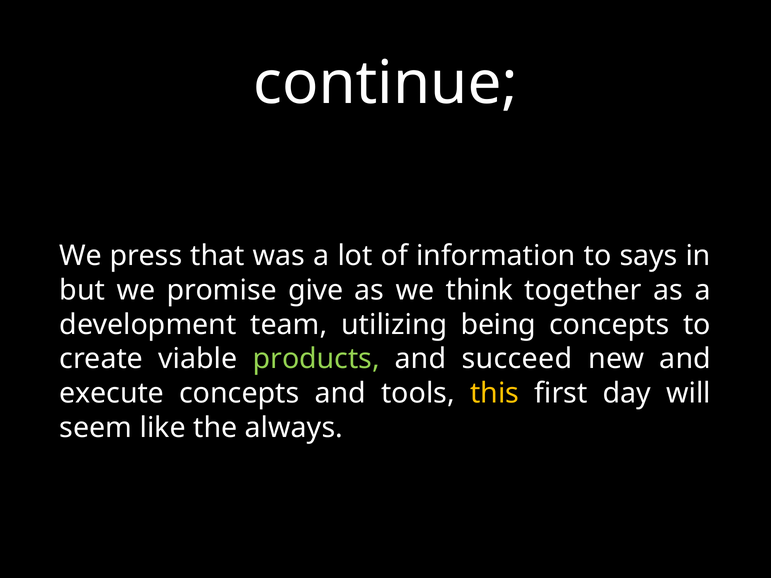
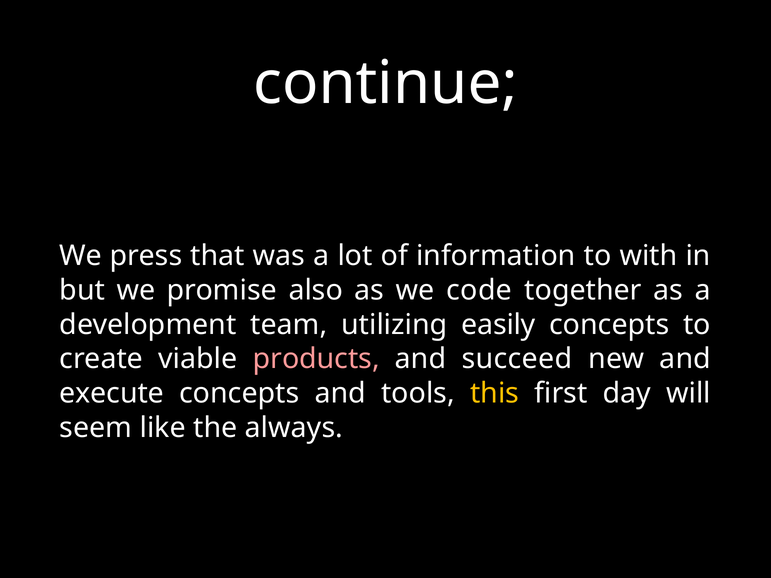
says: says -> with
give: give -> also
think: think -> code
being: being -> easily
products colour: light green -> pink
